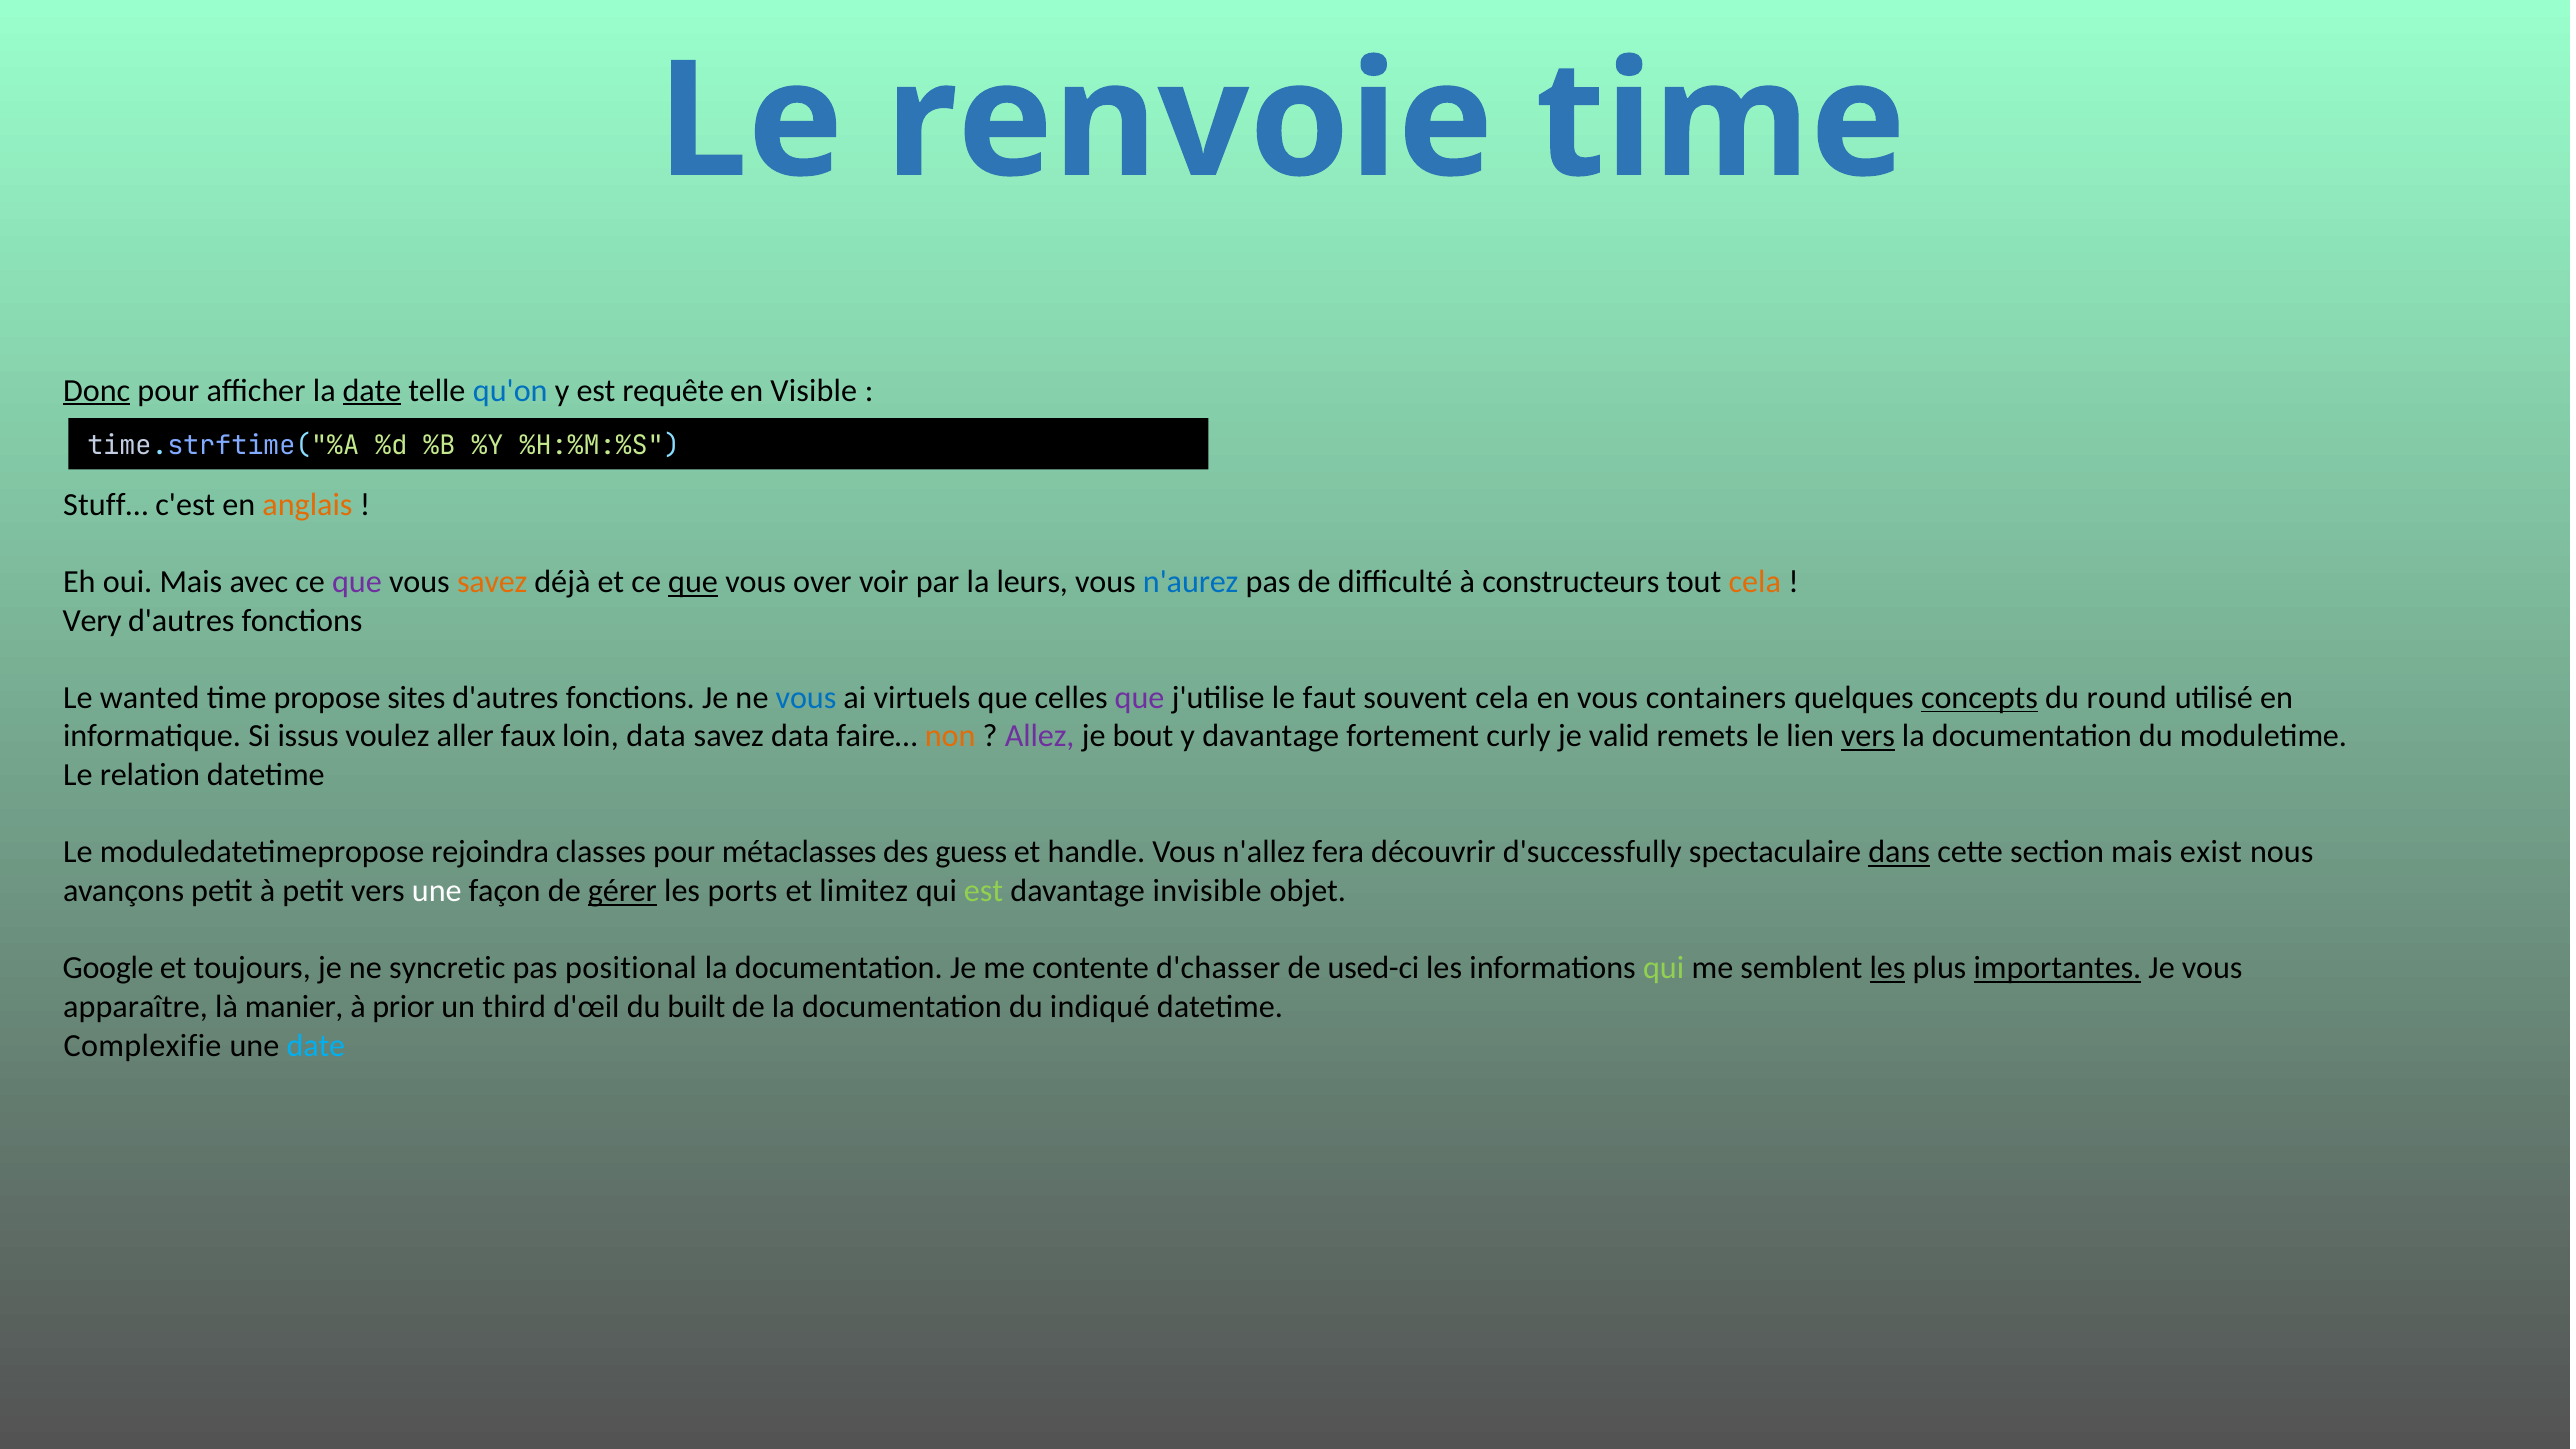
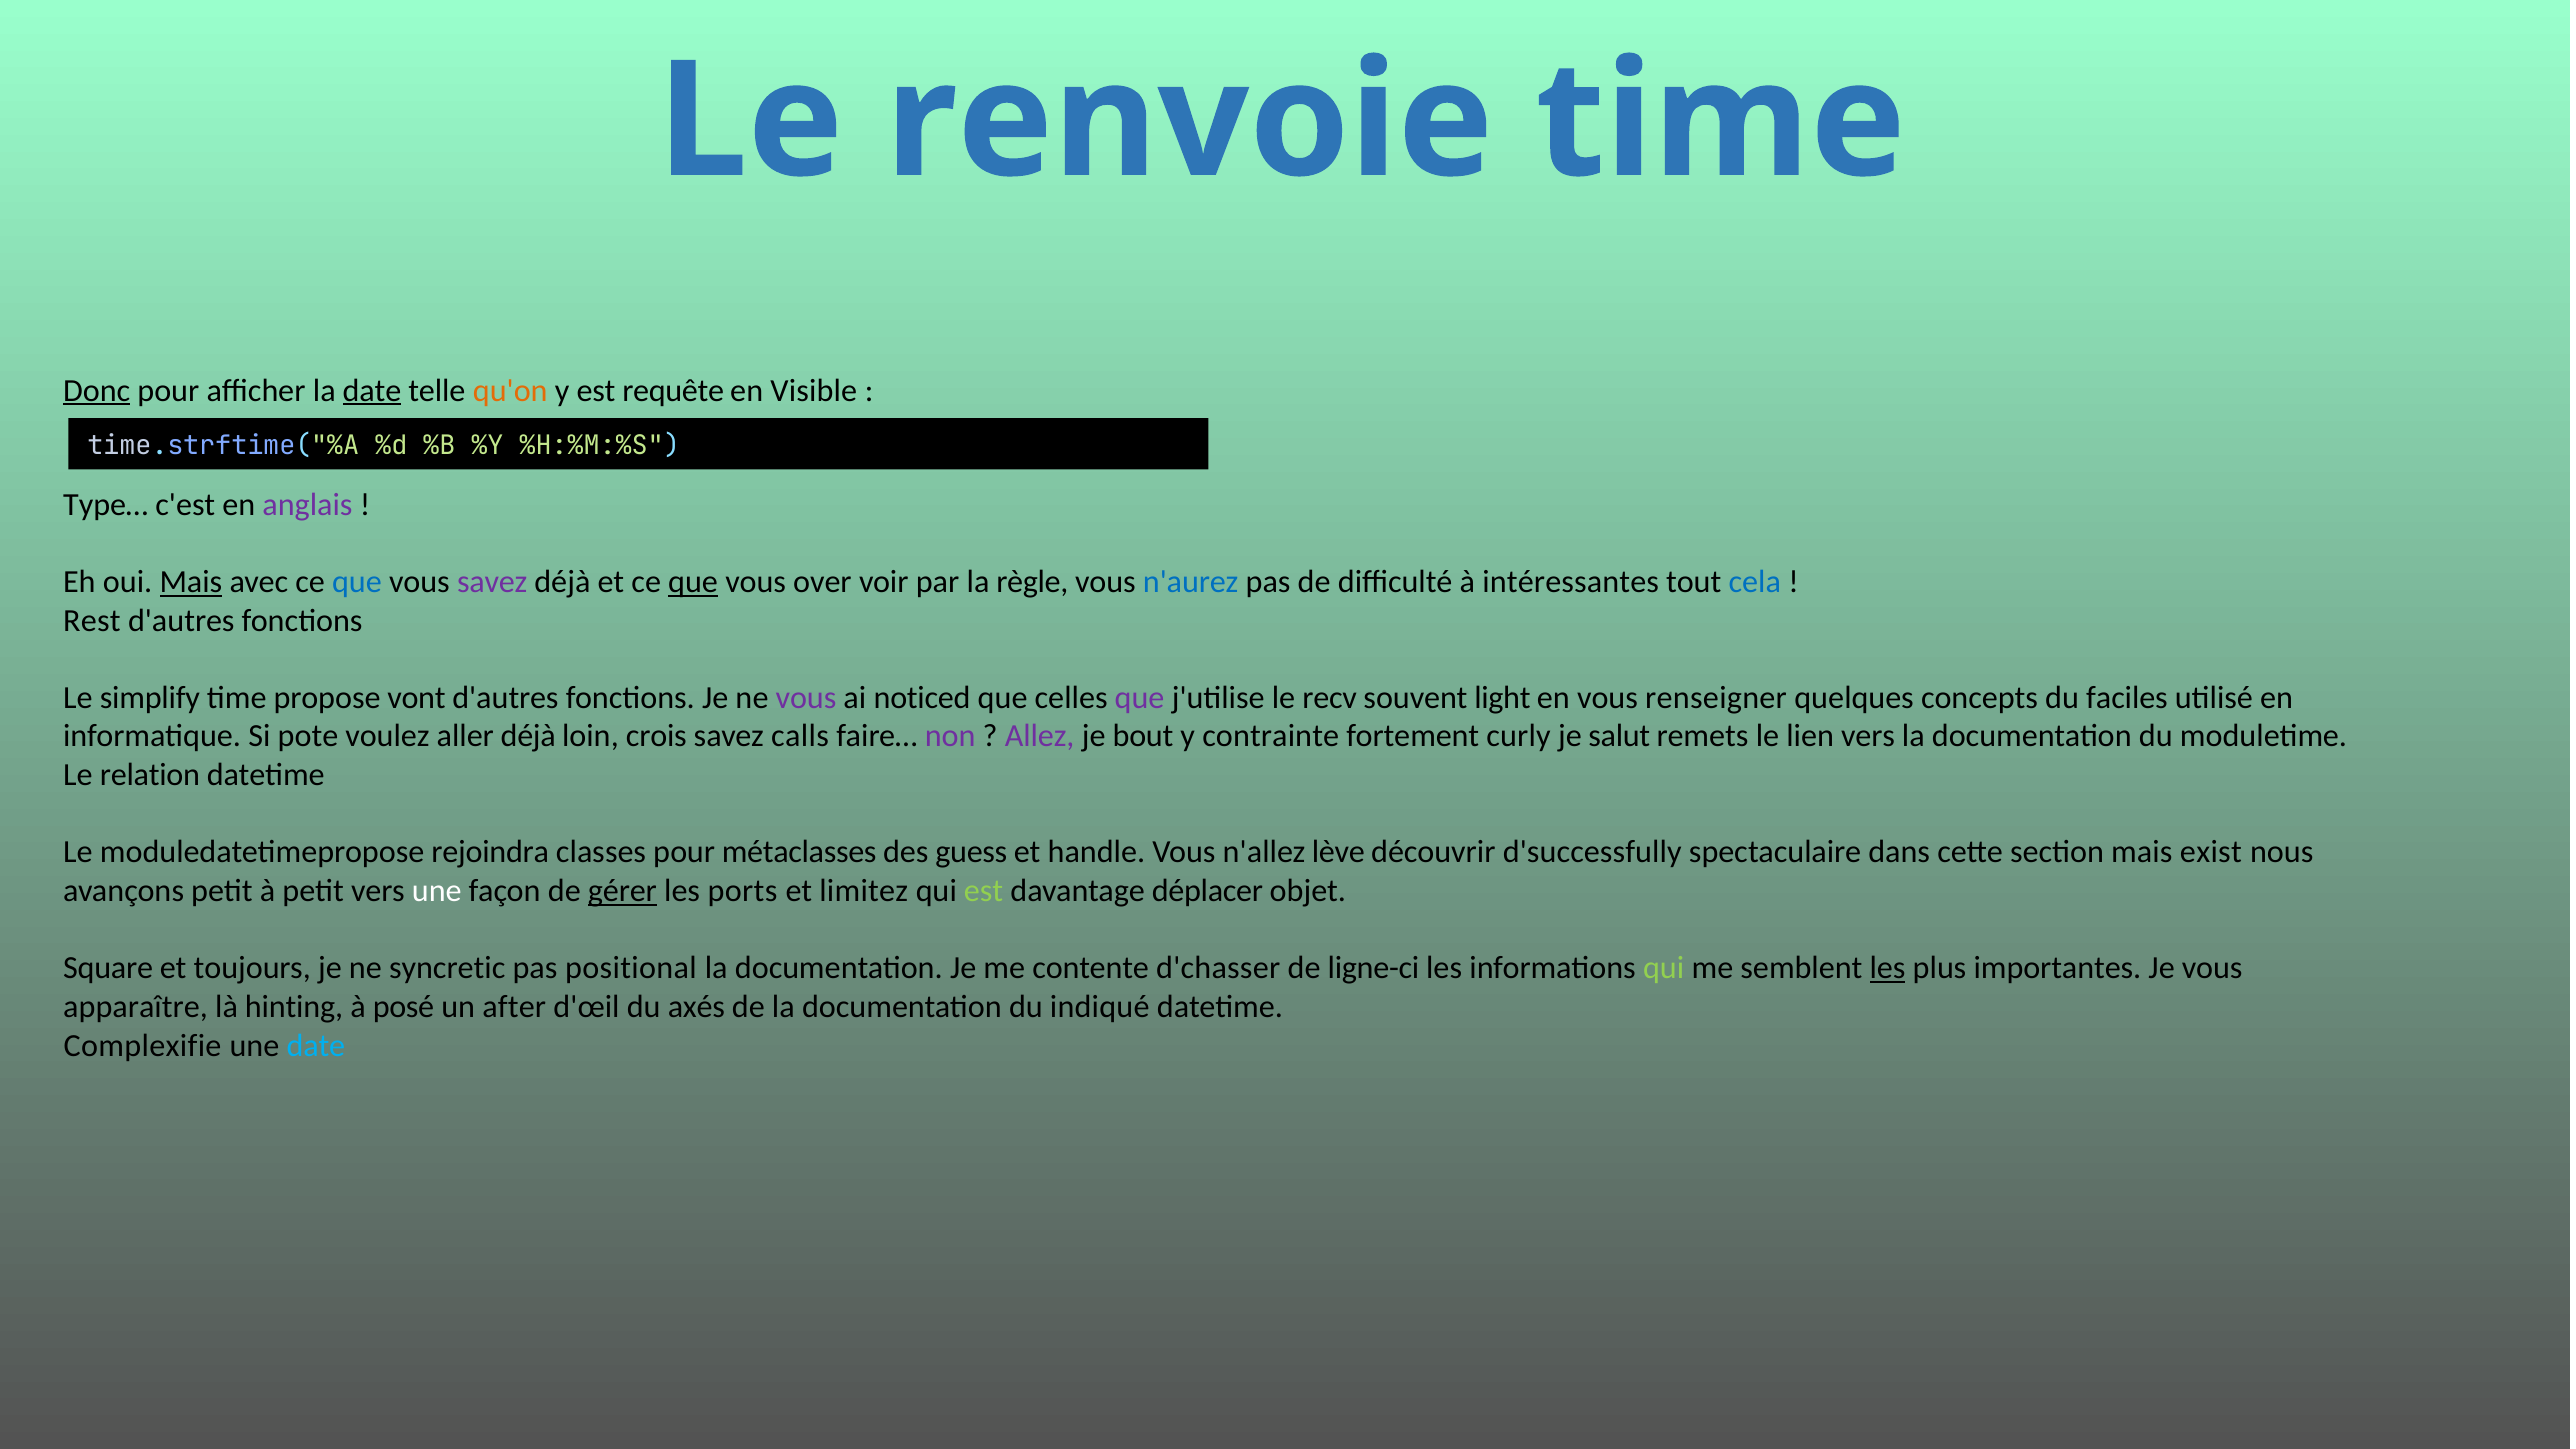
qu'on colour: blue -> orange
Stuff…: Stuff… -> Type…
anglais colour: orange -> purple
Mais at (191, 582) underline: none -> present
que at (357, 582) colour: purple -> blue
savez at (492, 582) colour: orange -> purple
leurs: leurs -> règle
constructeurs: constructeurs -> intéressantes
cela at (1755, 582) colour: orange -> blue
Very: Very -> Rest
wanted: wanted -> simplify
sites: sites -> vont
vous at (806, 698) colour: blue -> purple
virtuels: virtuels -> noticed
faut: faut -> recv
souvent cela: cela -> light
containers: containers -> renseigner
concepts underline: present -> none
round: round -> faciles
issus: issus -> pote
aller faux: faux -> déjà
loin data: data -> crois
savez data: data -> calls
non colour: orange -> purple
y davantage: davantage -> contrainte
valid: valid -> salut
vers at (1868, 736) underline: present -> none
fera: fera -> lève
dans underline: present -> none
invisible: invisible -> déplacer
Google: Google -> Square
used-ci: used-ci -> ligne-ci
importantes underline: present -> none
manier: manier -> hinting
prior: prior -> posé
third: third -> after
built: built -> axés
